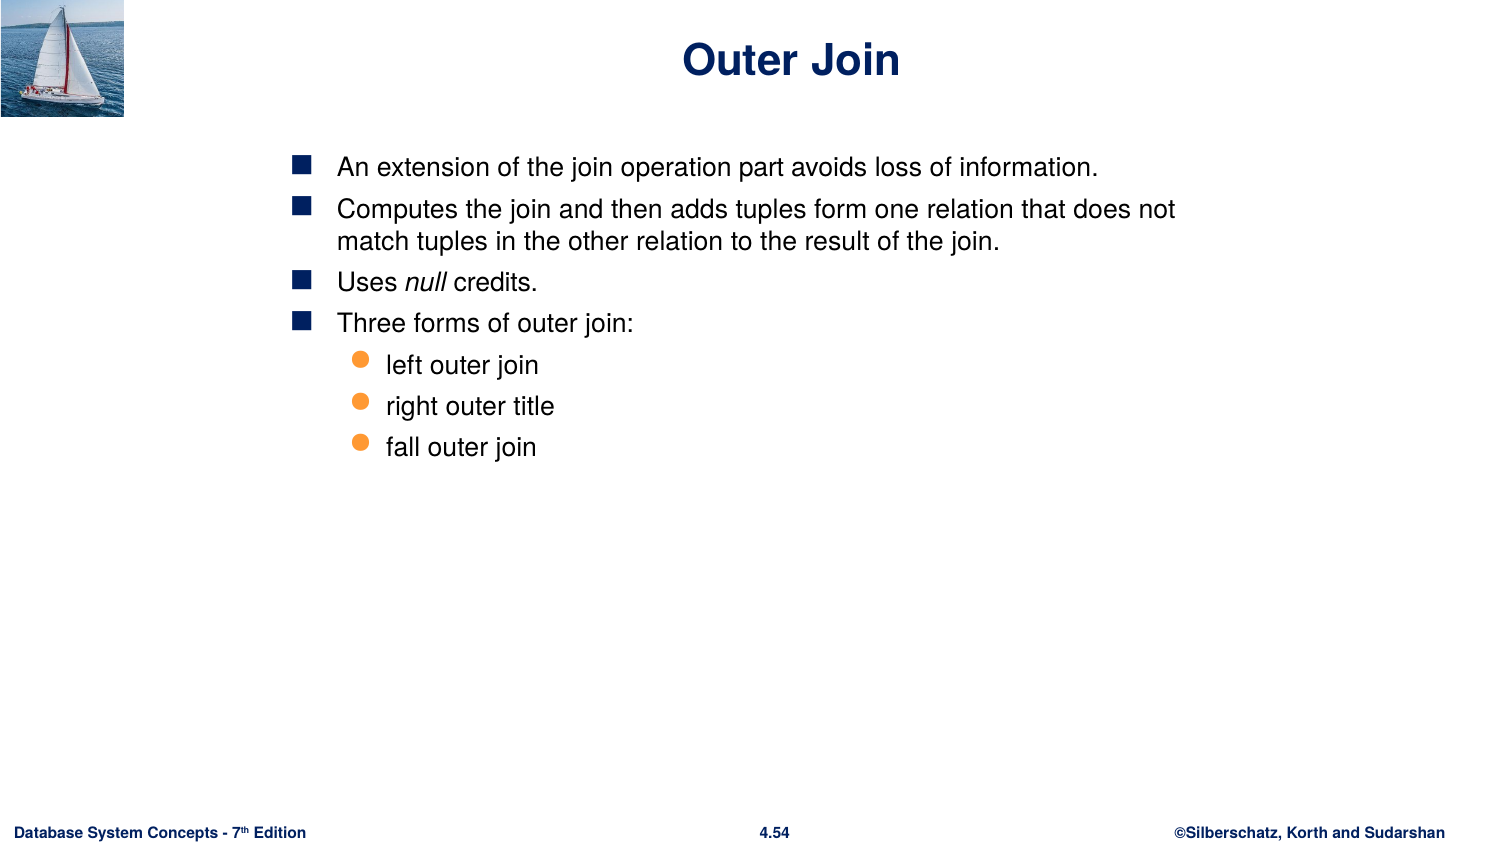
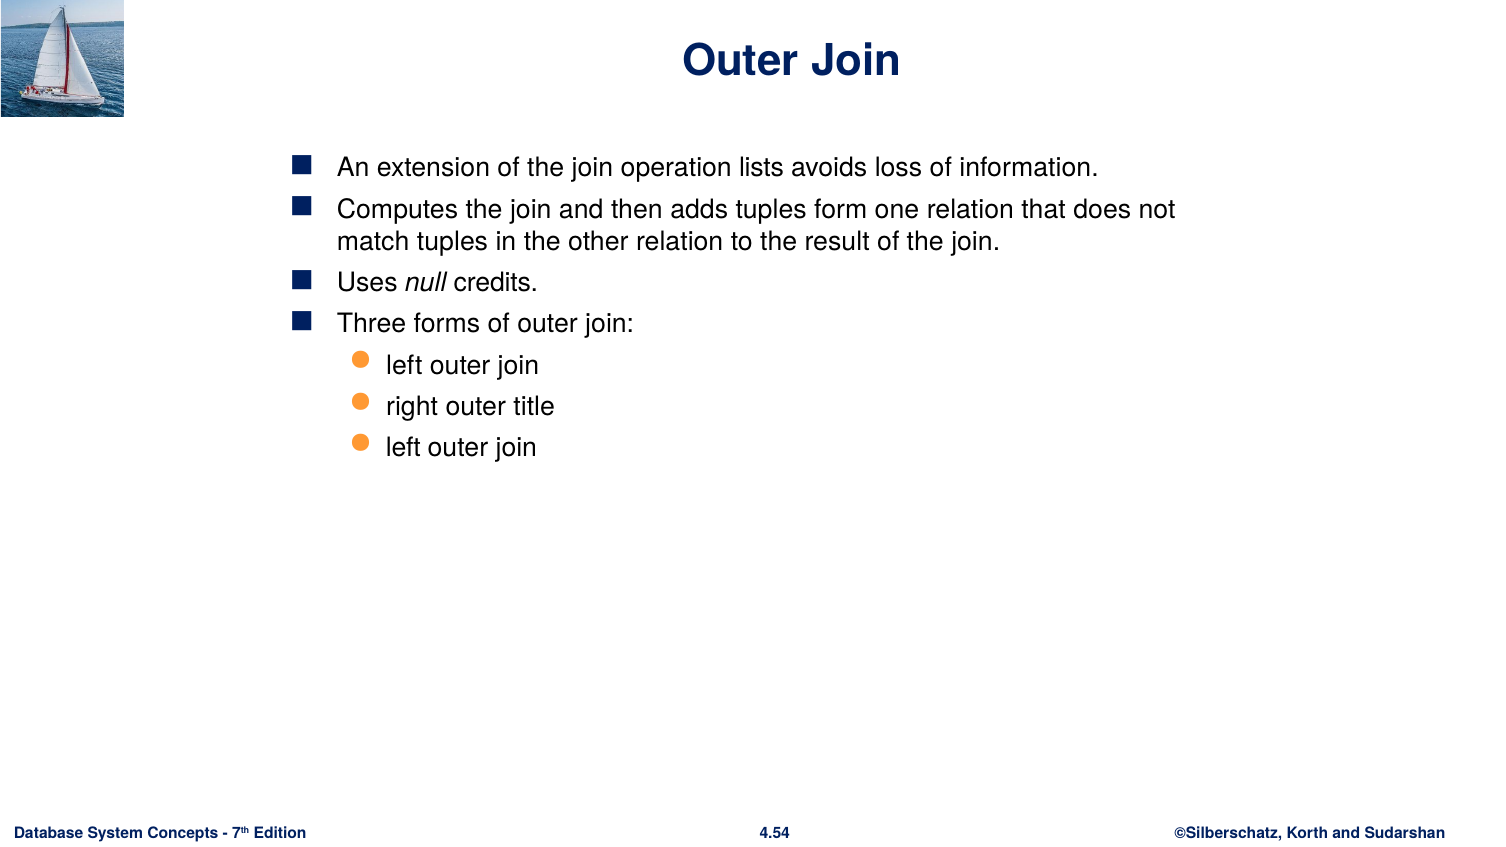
part: part -> lists
fall at (403, 448): fall -> left
